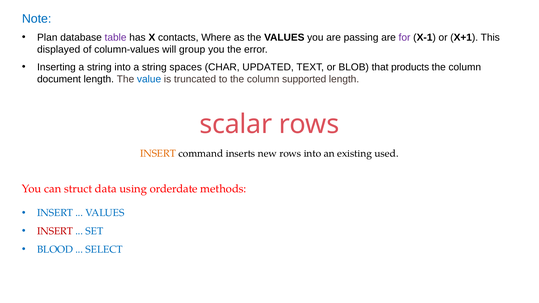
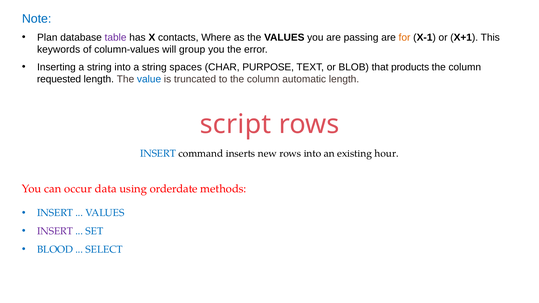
for colour: purple -> orange
displayed: displayed -> keywords
UPDATED: UPDATED -> PURPOSE
document: document -> requested
supported: supported -> automatic
scalar: scalar -> script
INSERT at (158, 154) colour: orange -> blue
used: used -> hour
struct: struct -> occur
INSERT at (55, 231) colour: red -> purple
